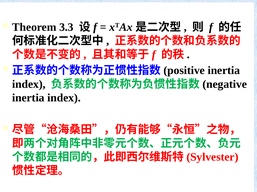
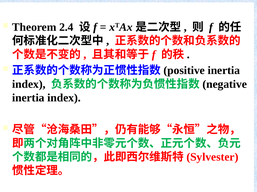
3.3: 3.3 -> 2.4
